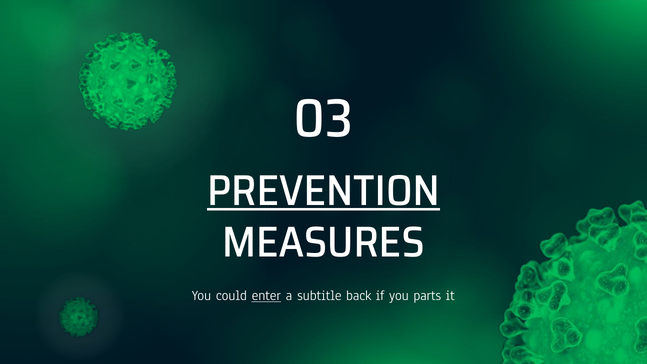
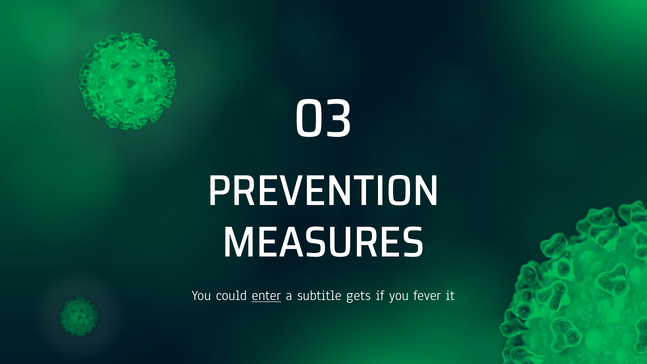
PREVENTION underline: present -> none
back: back -> gets
parts: parts -> fever
